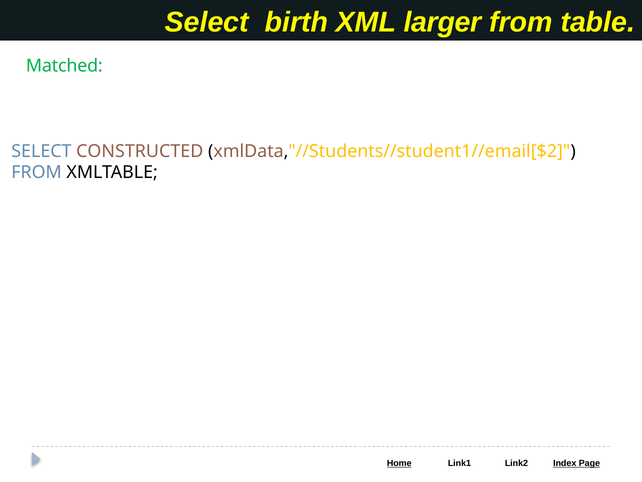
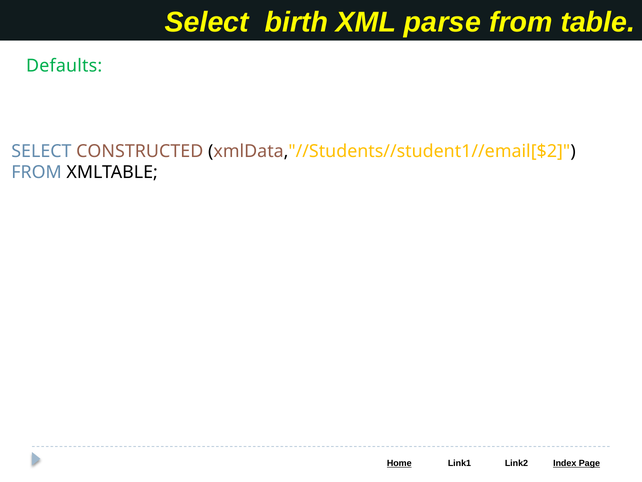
larger: larger -> parse
Matched: Matched -> Defaults
